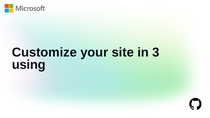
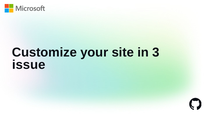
using: using -> issue
